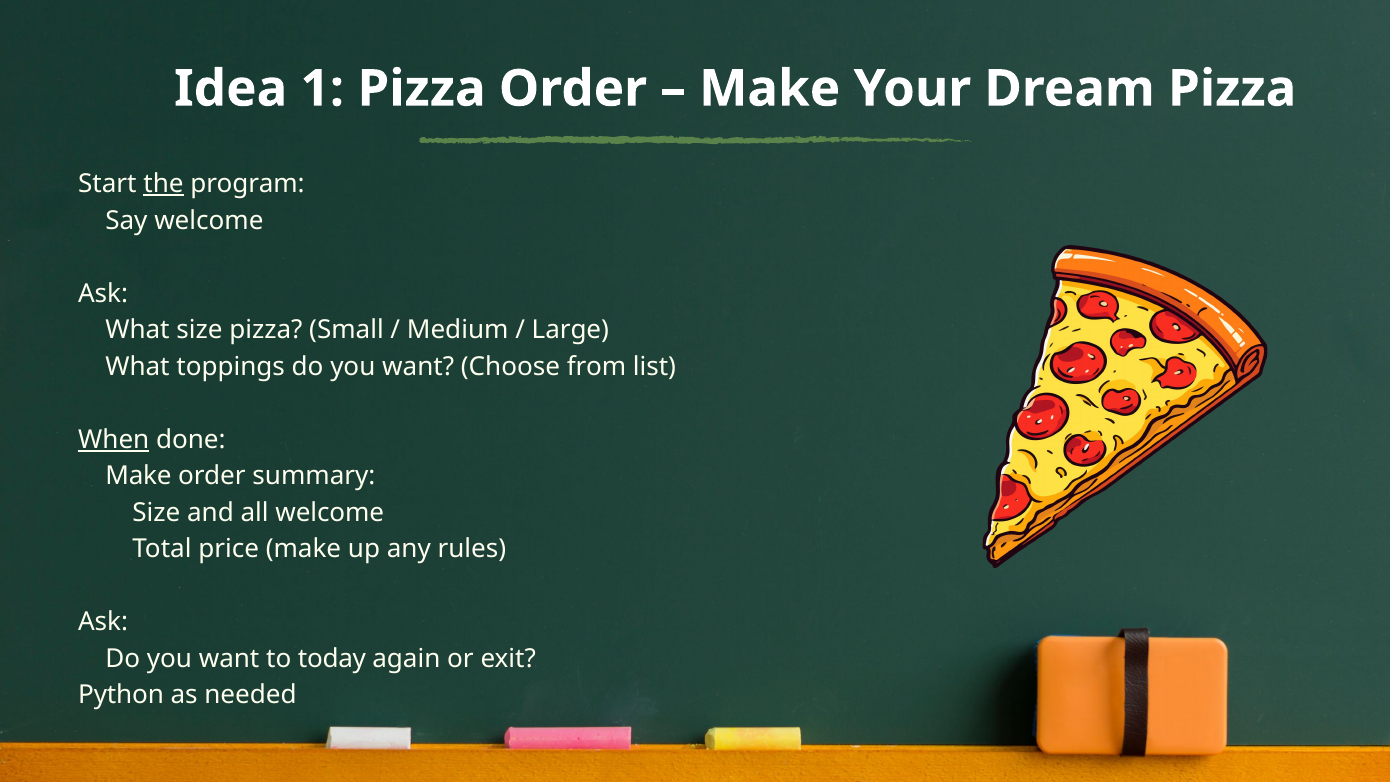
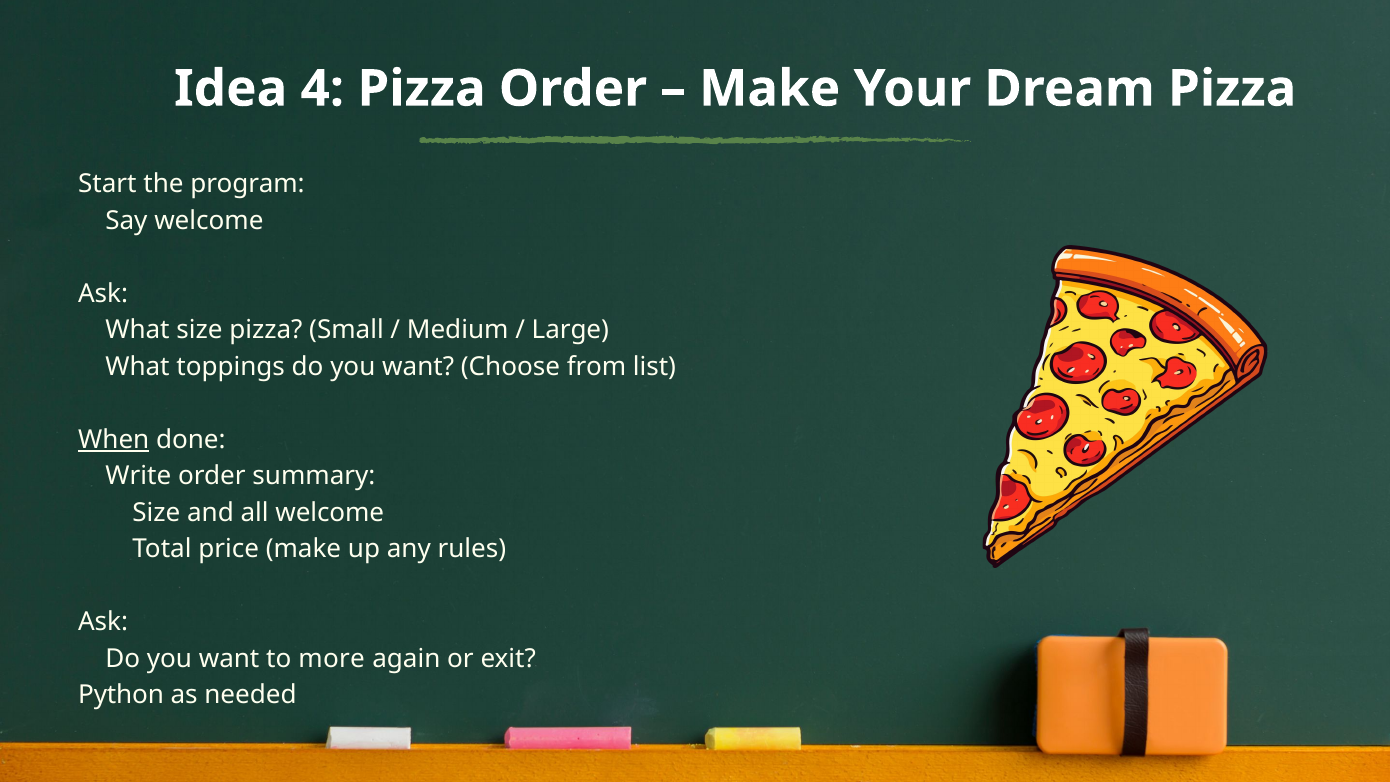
1: 1 -> 4
the underline: present -> none
Make at (138, 476): Make -> Write
today: today -> more
